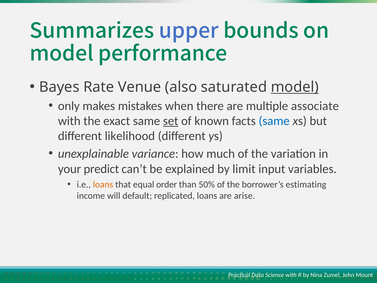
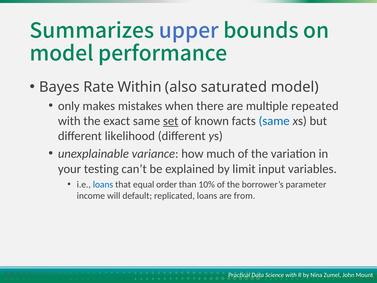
Venue: Venue -> Within
model at (295, 87) underline: present -> none
associate: associate -> repeated
predict: predict -> testing
loans at (103, 184) colour: orange -> blue
50%: 50% -> 10%
estimating: estimating -> parameter
arise: arise -> from
